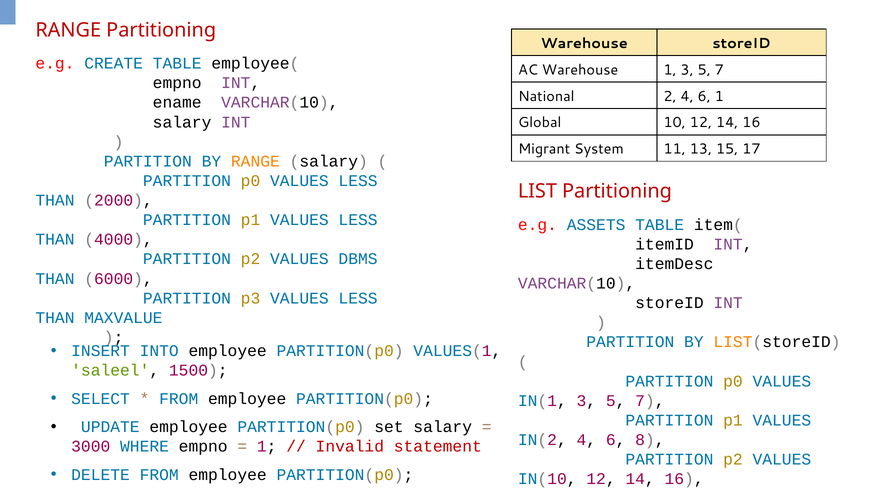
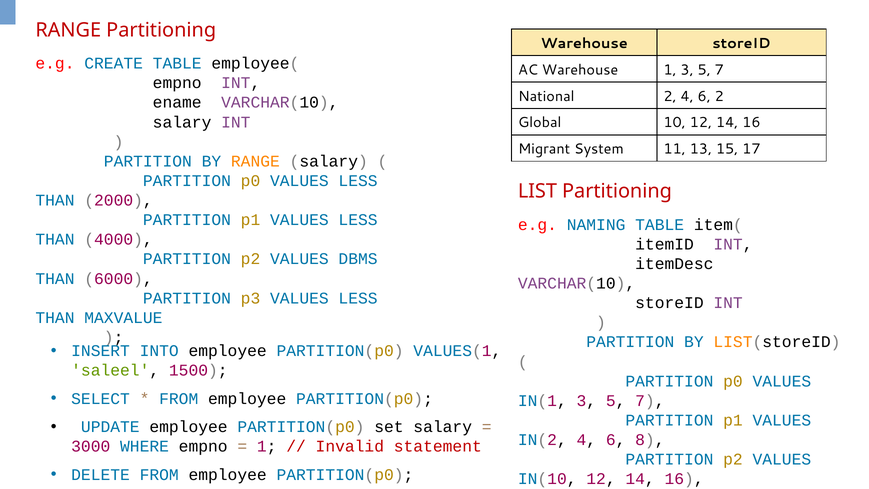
6 1: 1 -> 2
ASSETS: ASSETS -> NAMING
